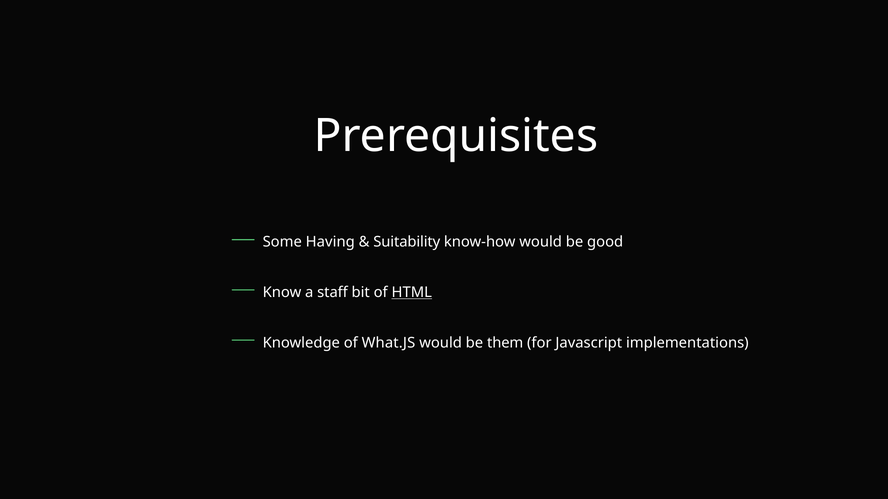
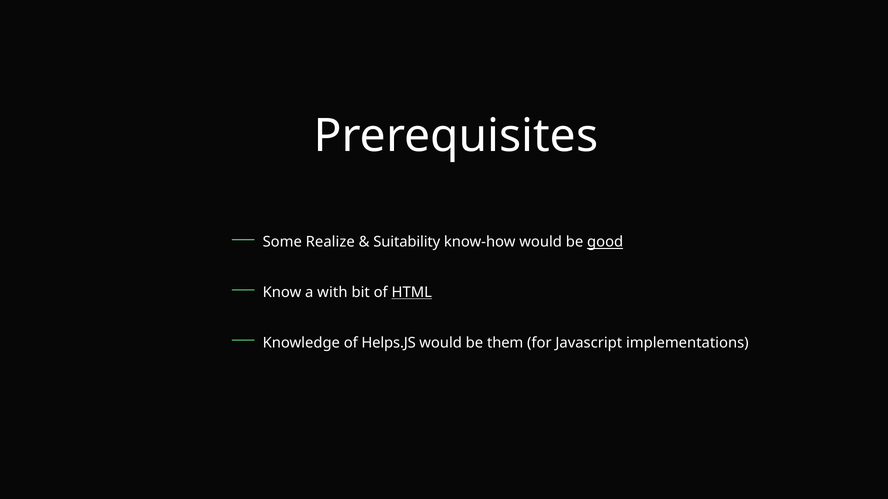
Having: Having -> Realize
good underline: none -> present
staff: staff -> with
What.JS: What.JS -> Helps.JS
